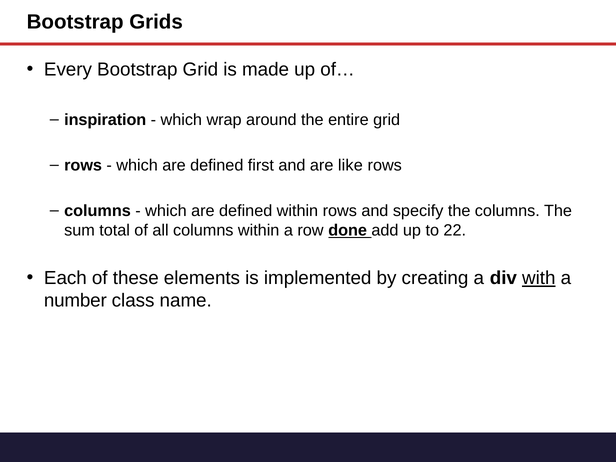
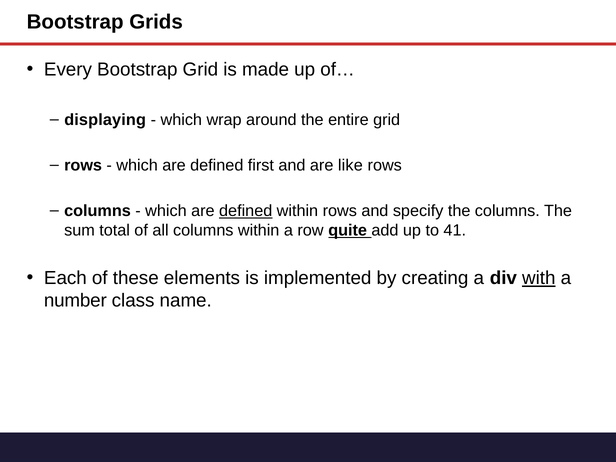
inspiration: inspiration -> displaying
defined at (246, 211) underline: none -> present
done: done -> quite
22: 22 -> 41
